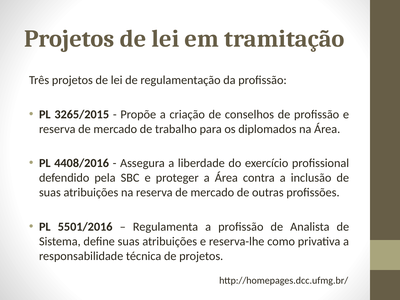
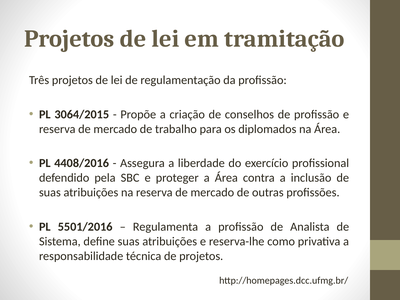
3265/2015: 3265/2015 -> 3064/2015
